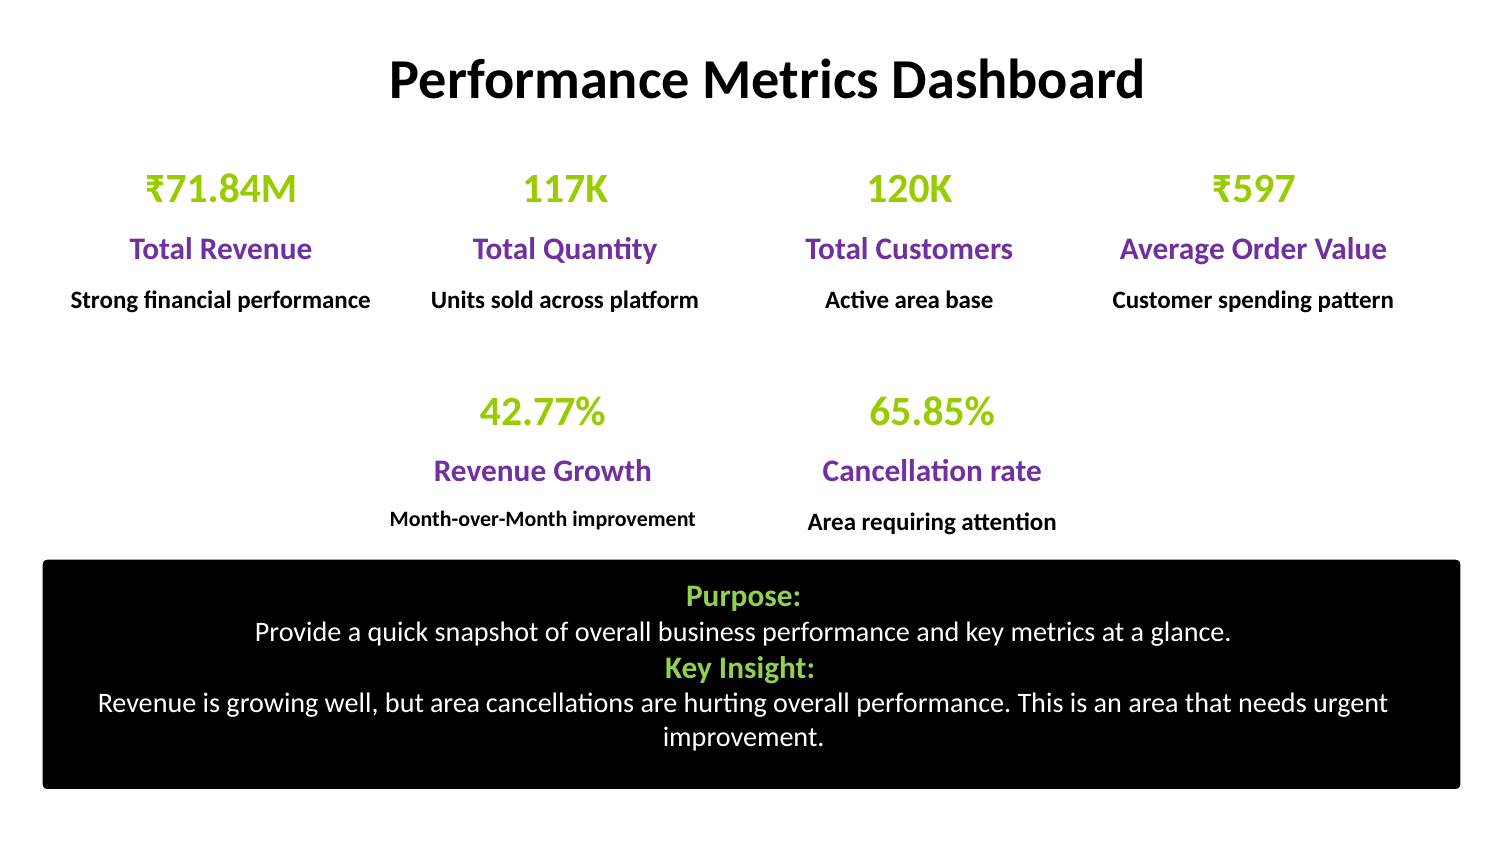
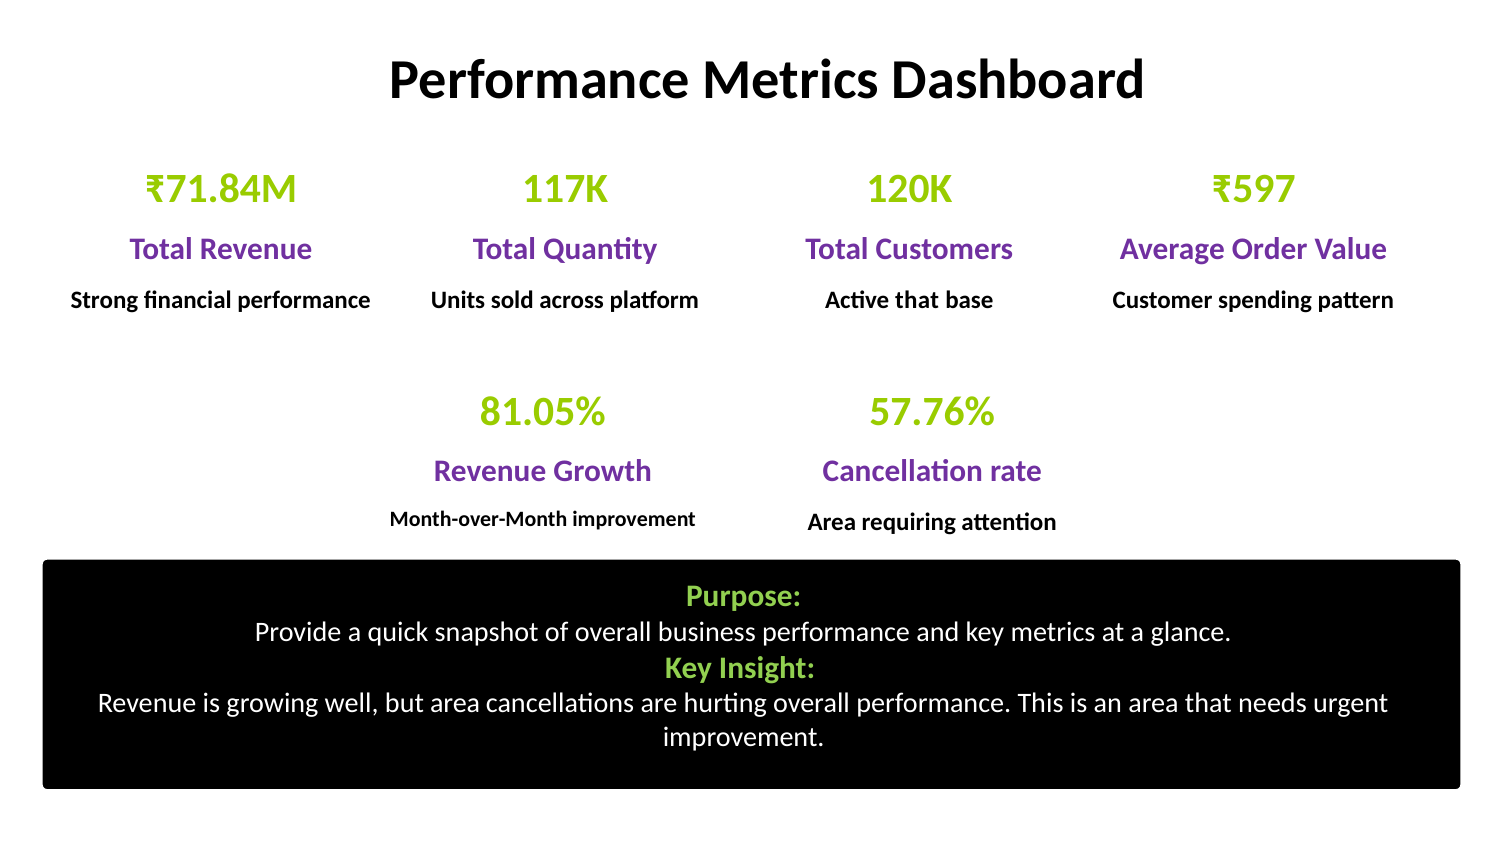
Active area: area -> that
42.77%: 42.77% -> 81.05%
65.85%: 65.85% -> 57.76%
